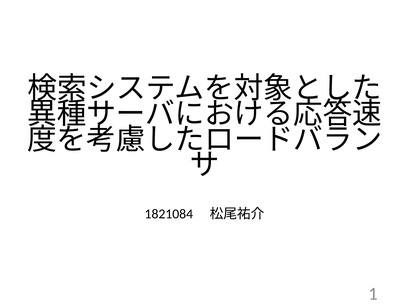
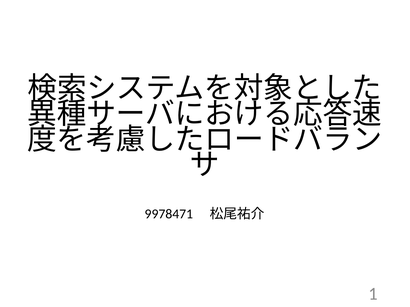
1821084: 1821084 -> 9978471
